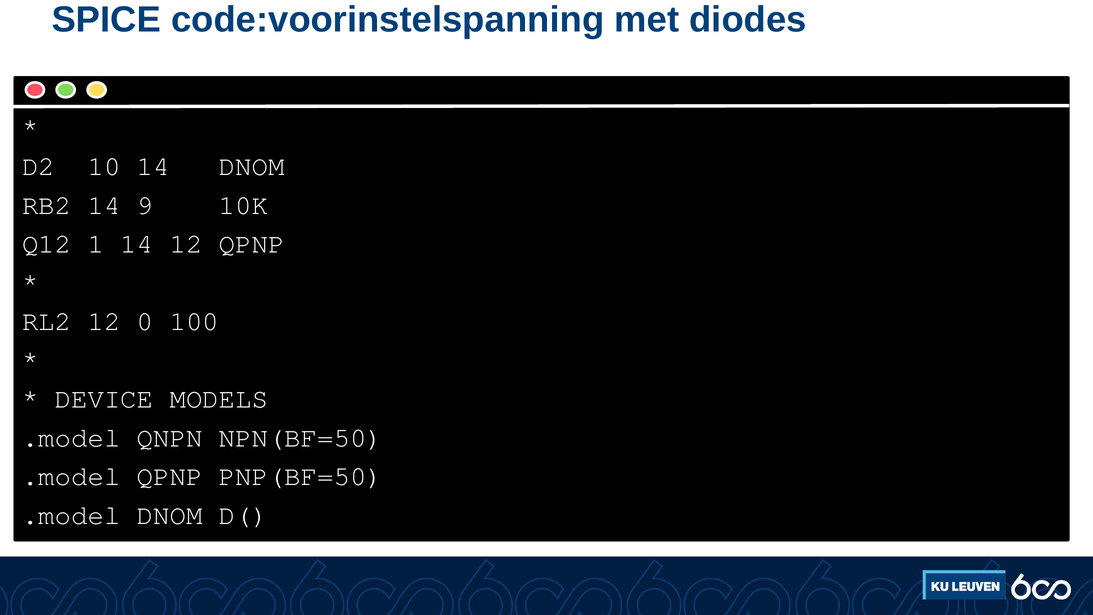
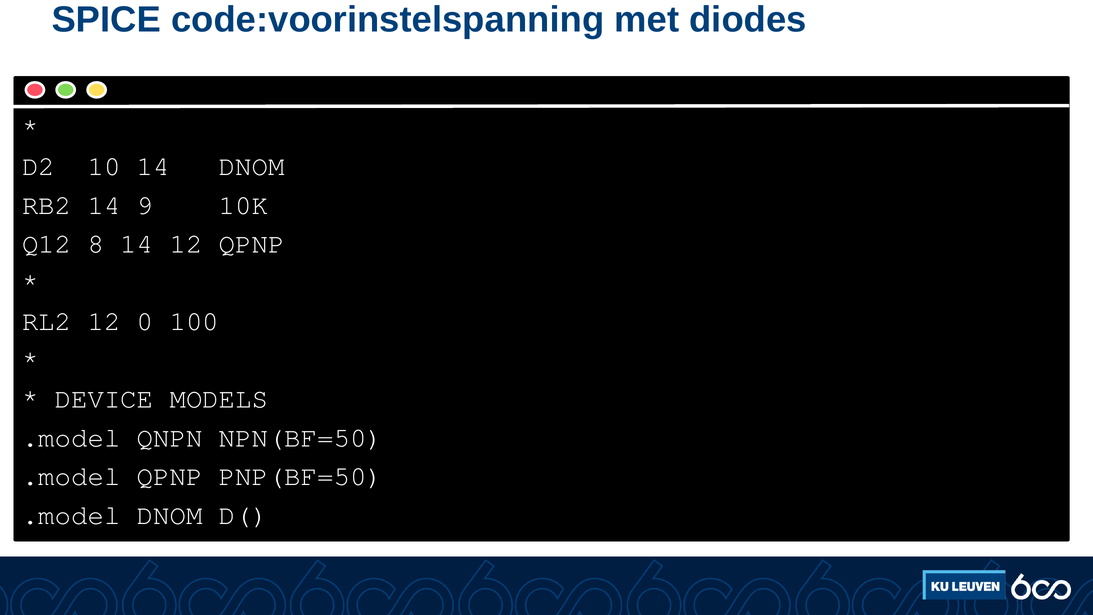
1: 1 -> 8
